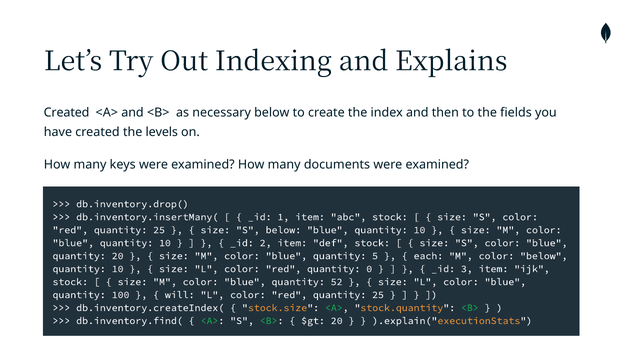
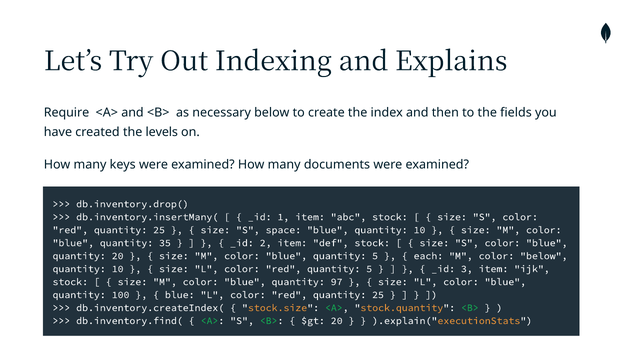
Created at (67, 113): Created -> Require
S below: below -> space
10 at (165, 243): 10 -> 35
red quantity 0: 0 -> 5
52: 52 -> 97
will at (180, 295): will -> blue
